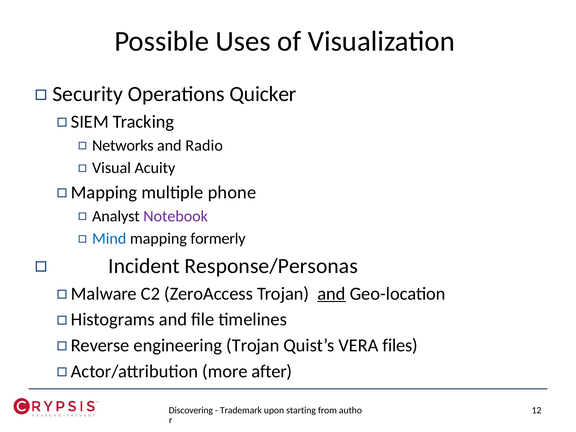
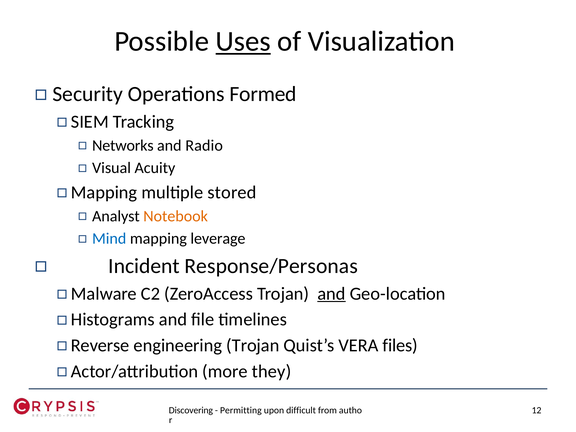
Uses underline: none -> present
Quicker: Quicker -> Formed
phone: phone -> stored
Notebook colour: purple -> orange
formerly: formerly -> leverage
after: after -> they
Trademark: Trademark -> Permitting
starting: starting -> difficult
